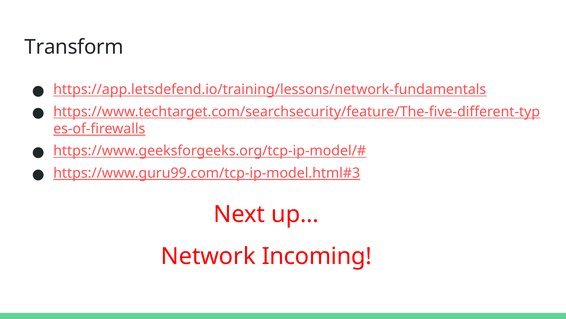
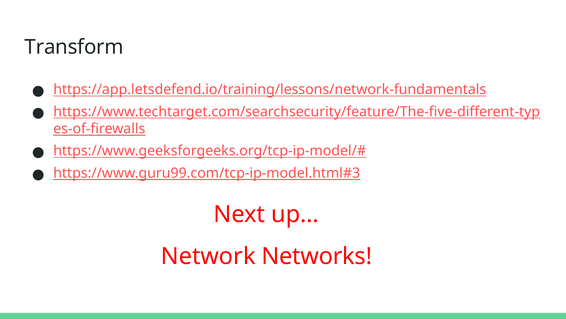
Incoming: Incoming -> Networks
